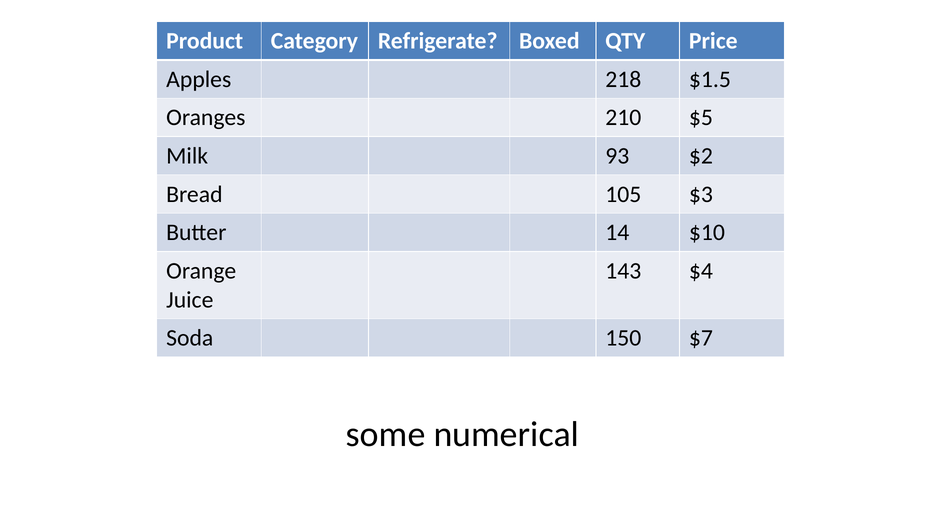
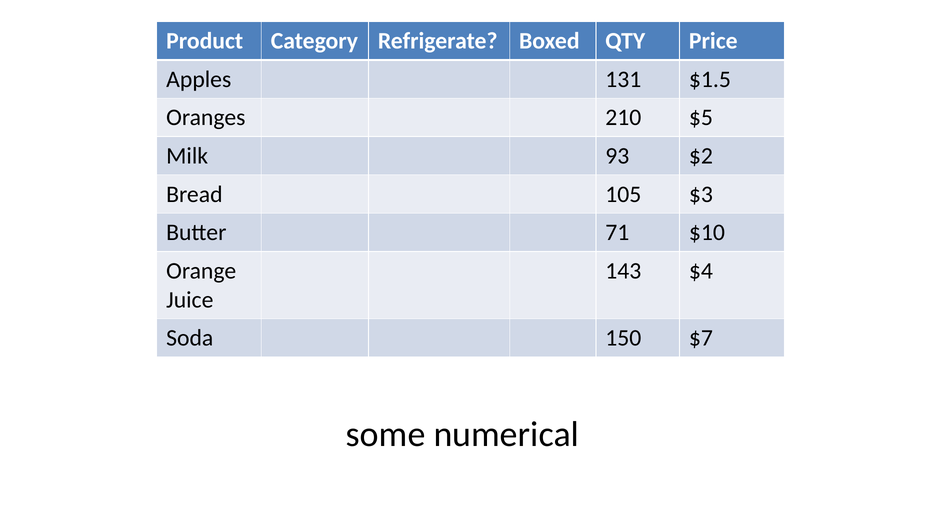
218: 218 -> 131
14: 14 -> 71
